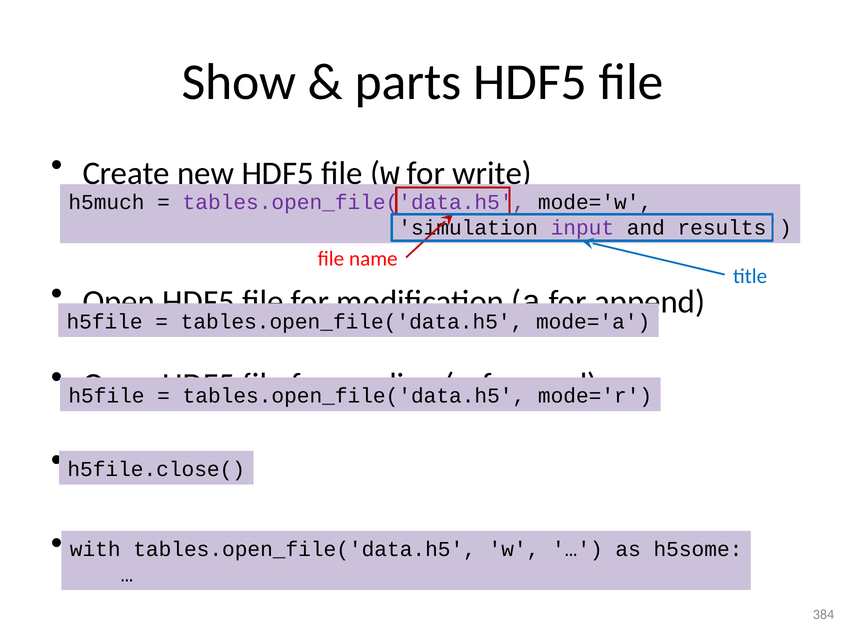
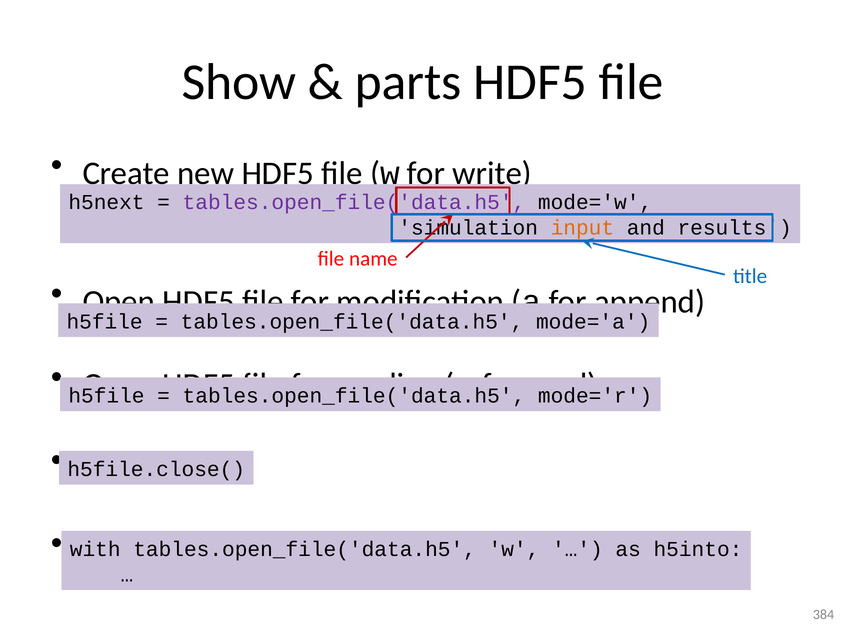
h5much: h5much -> h5next
input colour: purple -> orange
h5some: h5some -> h5into
